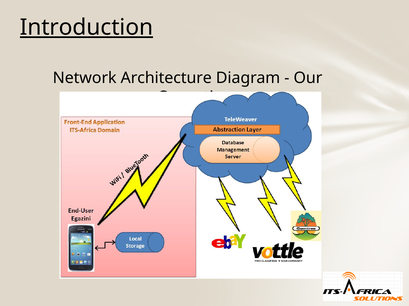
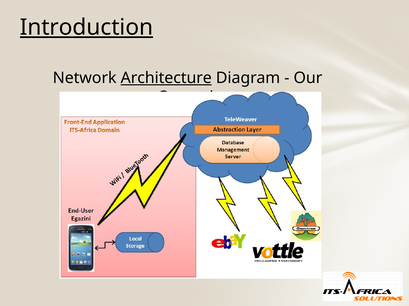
Architecture underline: none -> present
